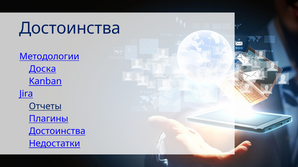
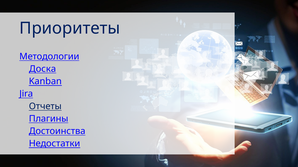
Достоинства at (70, 28): Достоинства -> Приоритеты
